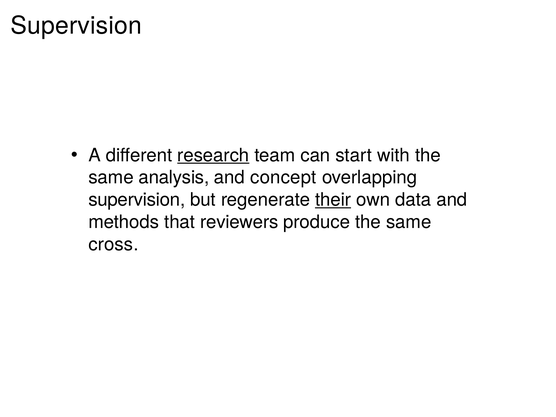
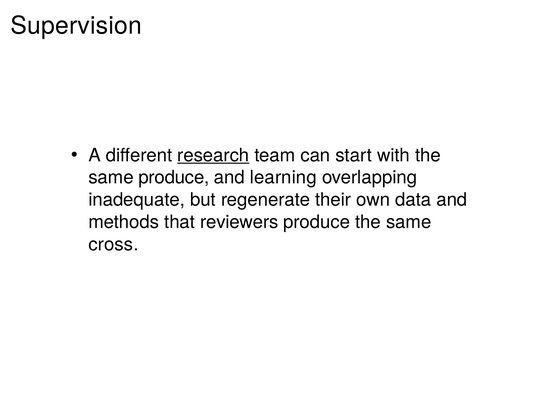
same analysis: analysis -> produce
concept: concept -> learning
supervision at (137, 200): supervision -> inadequate
their underline: present -> none
